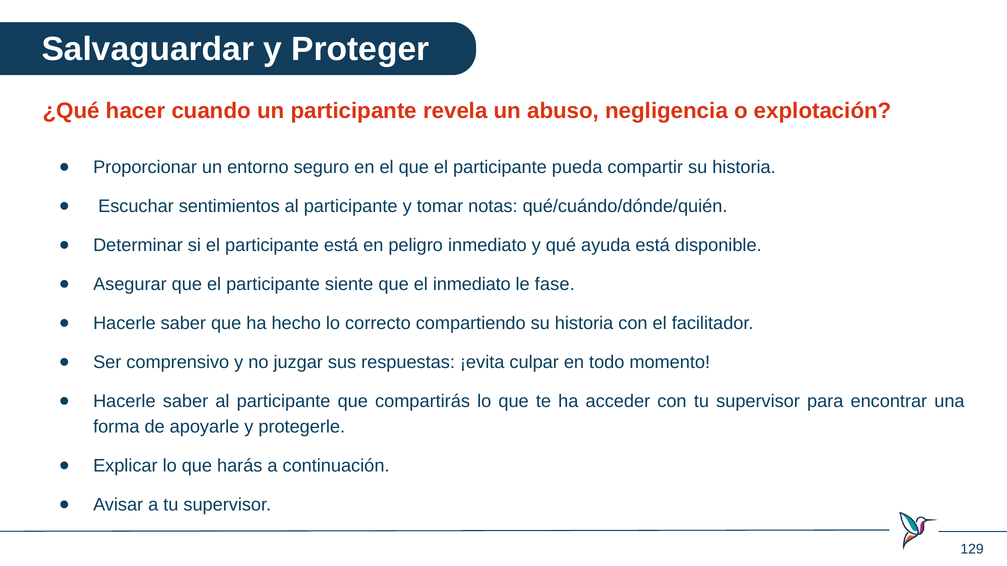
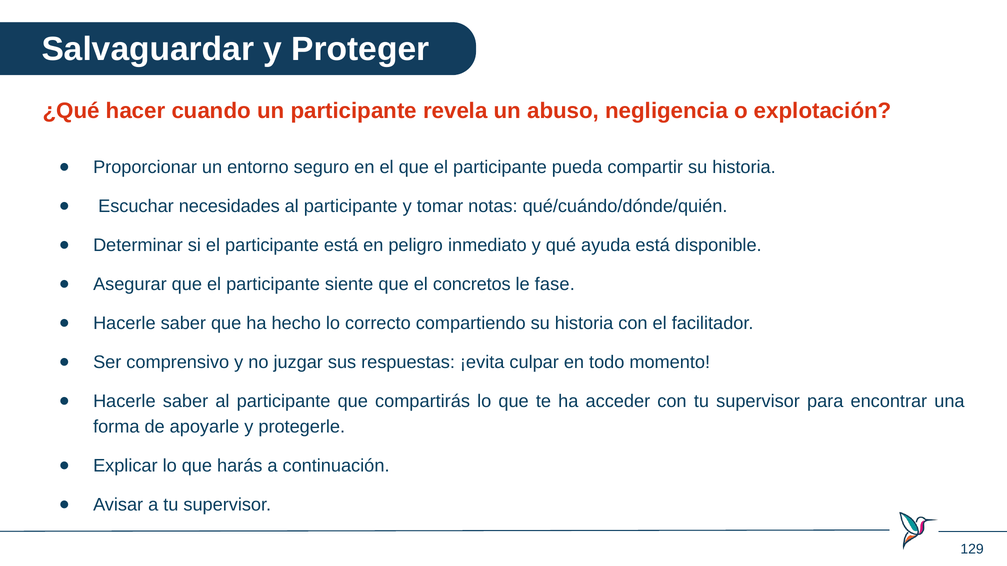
sentimientos: sentimientos -> necesidades
el inmediato: inmediato -> concretos
